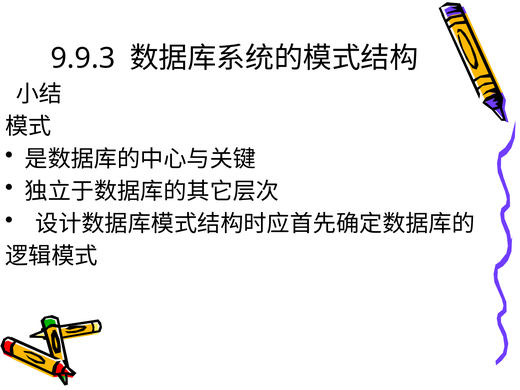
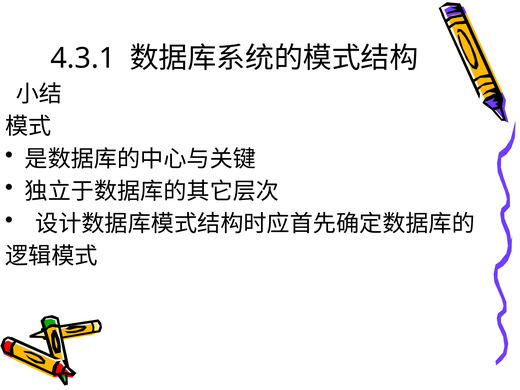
9.9.3: 9.9.3 -> 4.3.1
